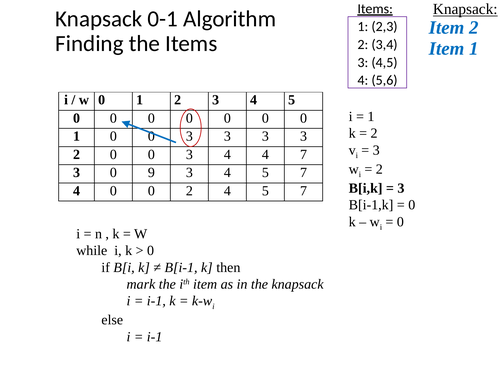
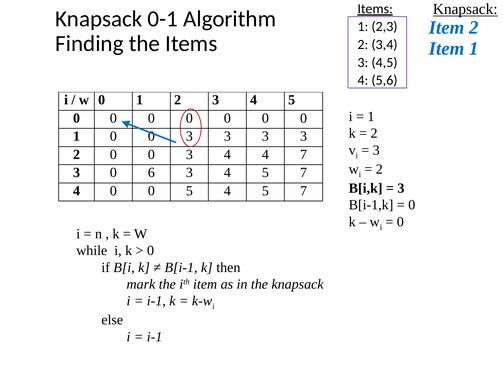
9: 9 -> 6
0 2: 2 -> 5
